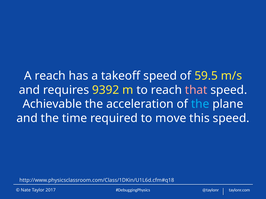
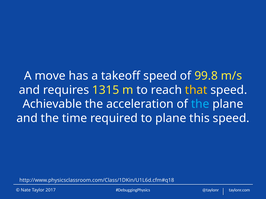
A reach: reach -> move
59.5: 59.5 -> 99.8
9392: 9392 -> 1315
that colour: pink -> yellow
to move: move -> plane
